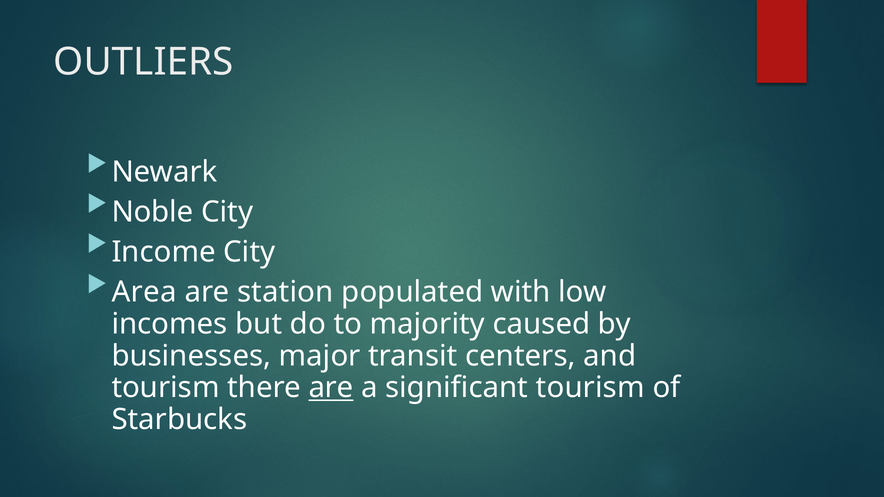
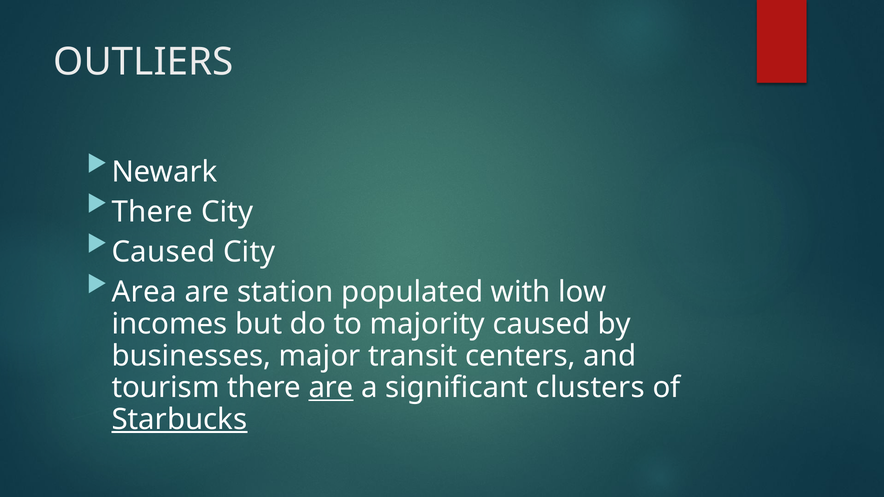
Noble at (153, 212): Noble -> There
Income at (164, 252): Income -> Caused
significant tourism: tourism -> clusters
Starbucks underline: none -> present
